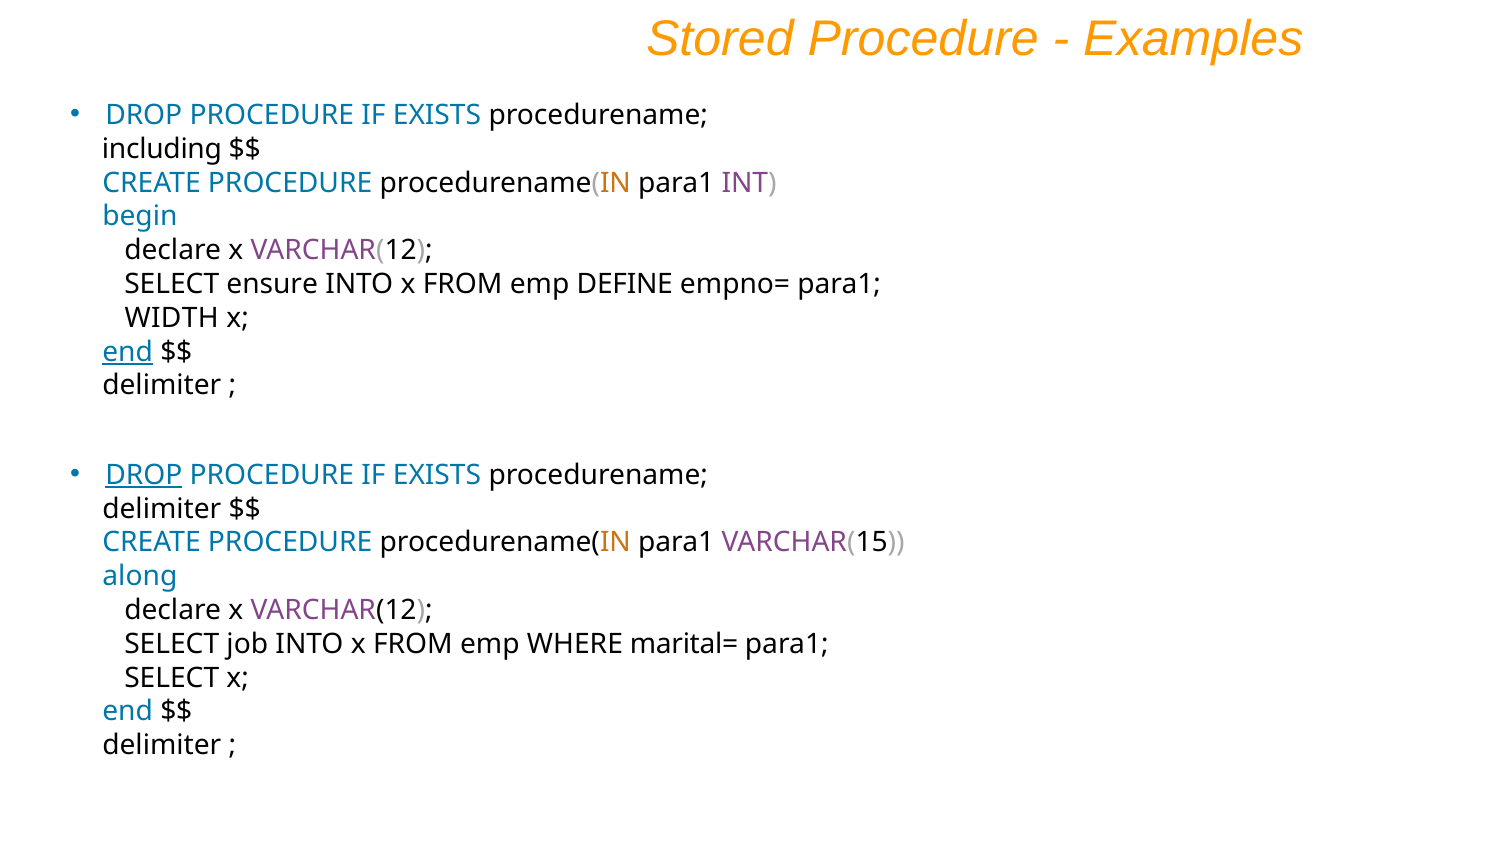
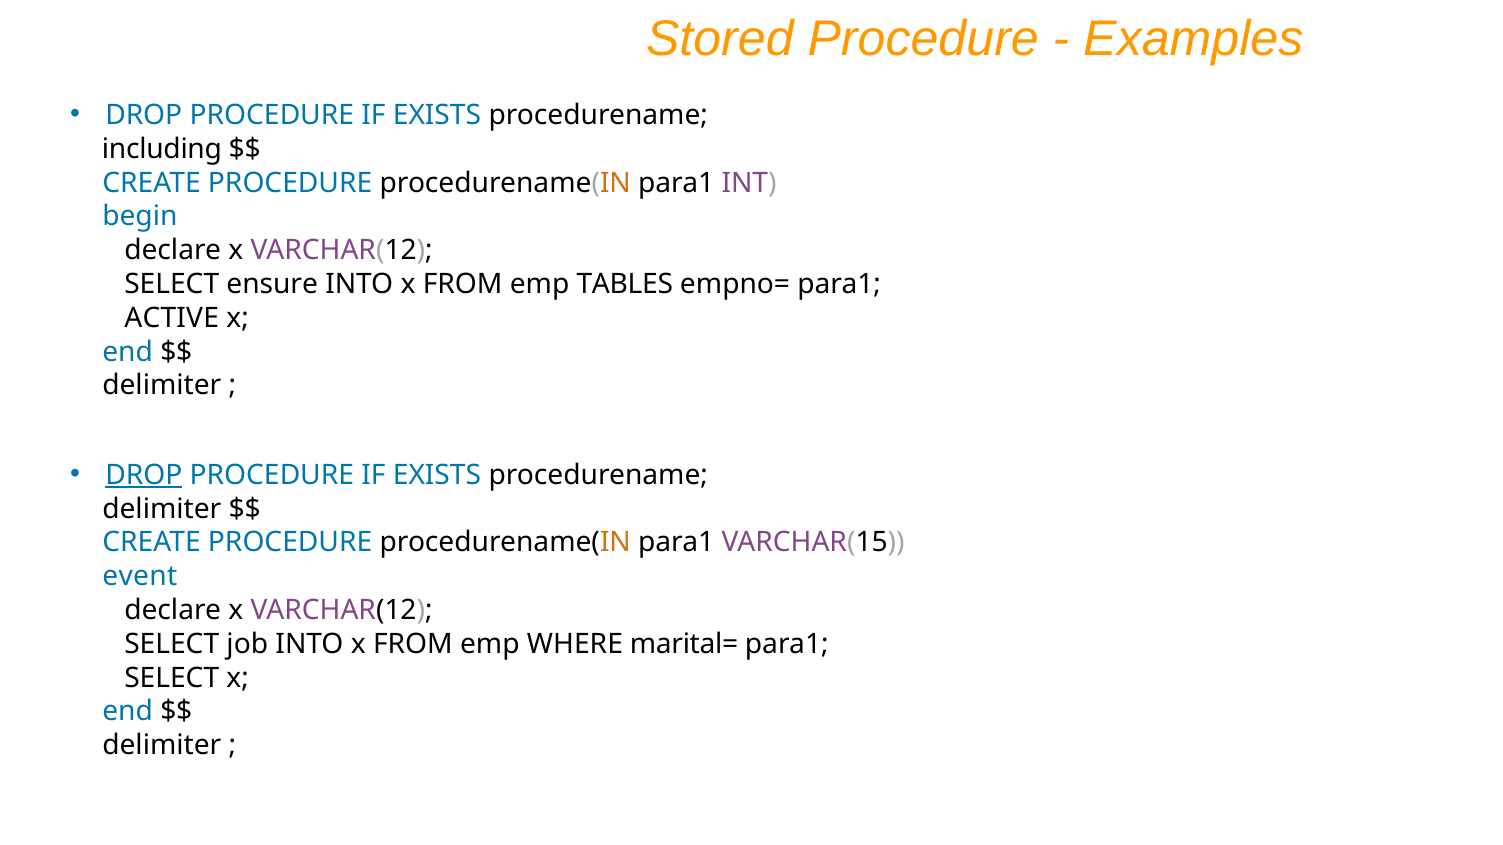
DEFINE: DEFINE -> TABLES
WIDTH: WIDTH -> ACTIVE
end at (128, 352) underline: present -> none
along: along -> event
